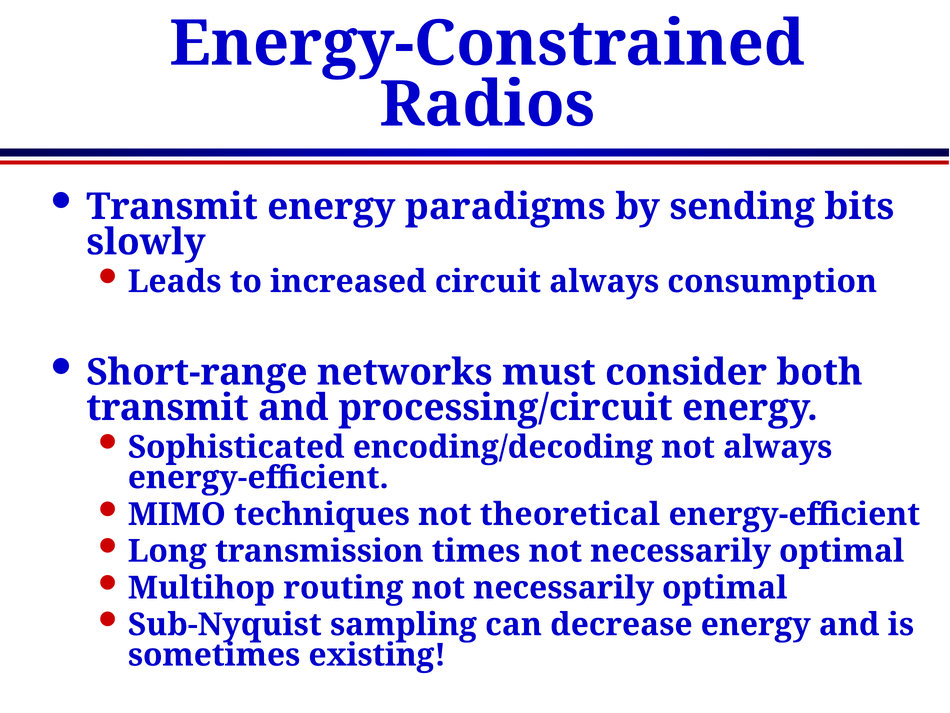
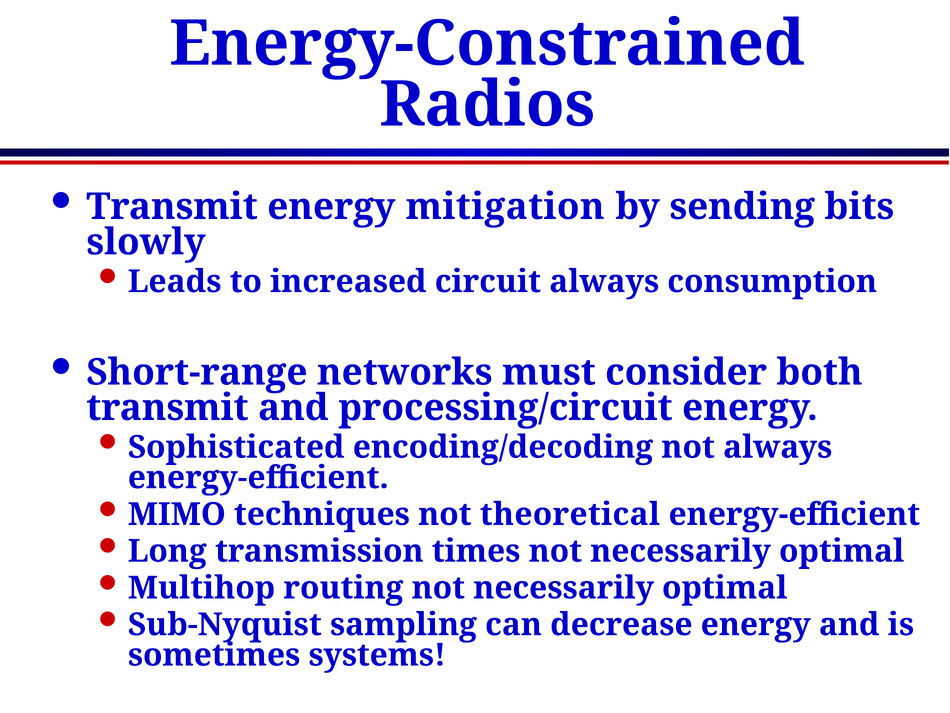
paradigms: paradigms -> mitigation
existing: existing -> systems
